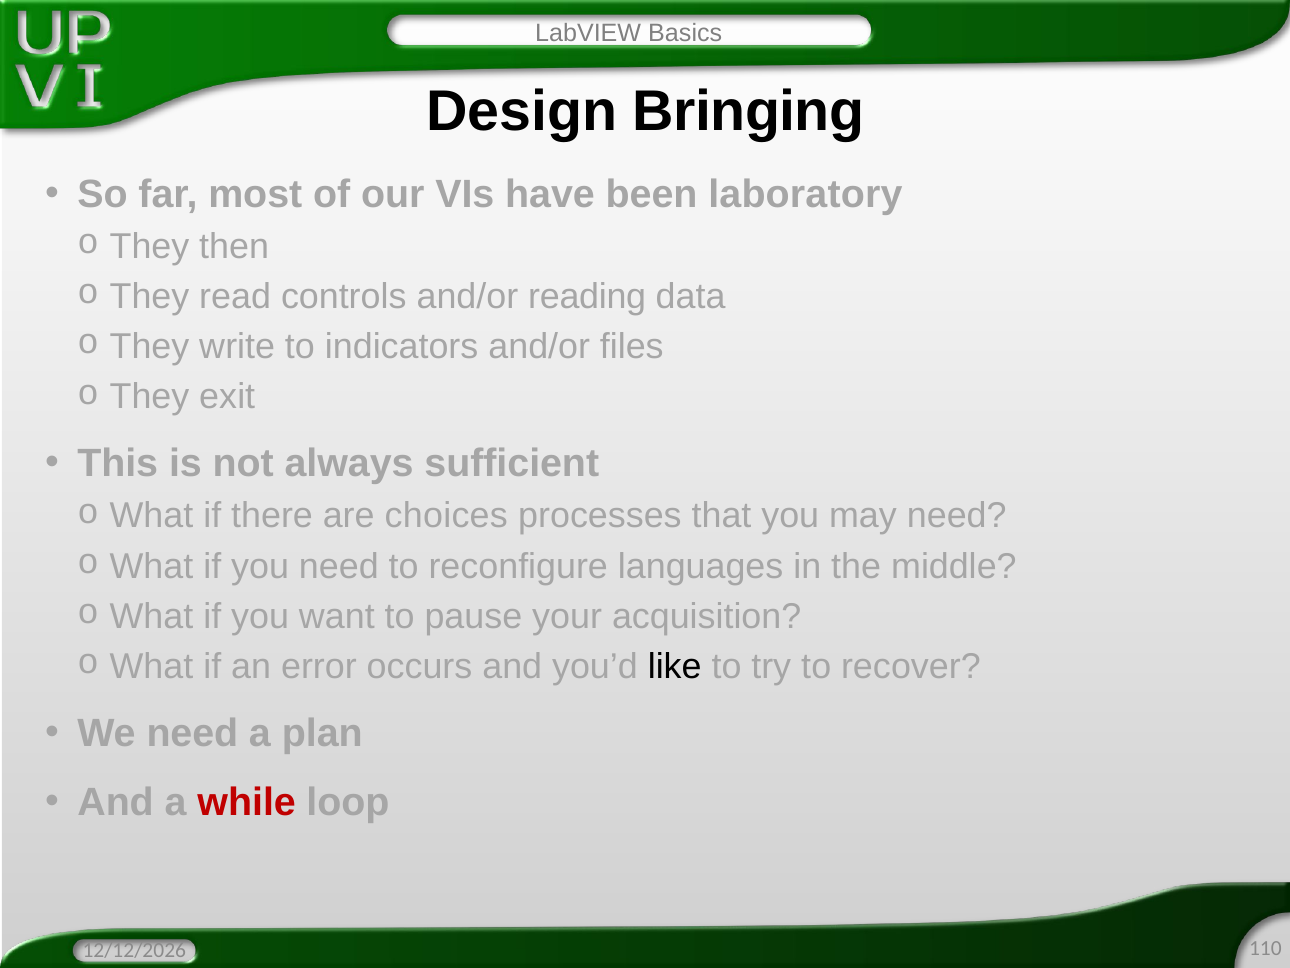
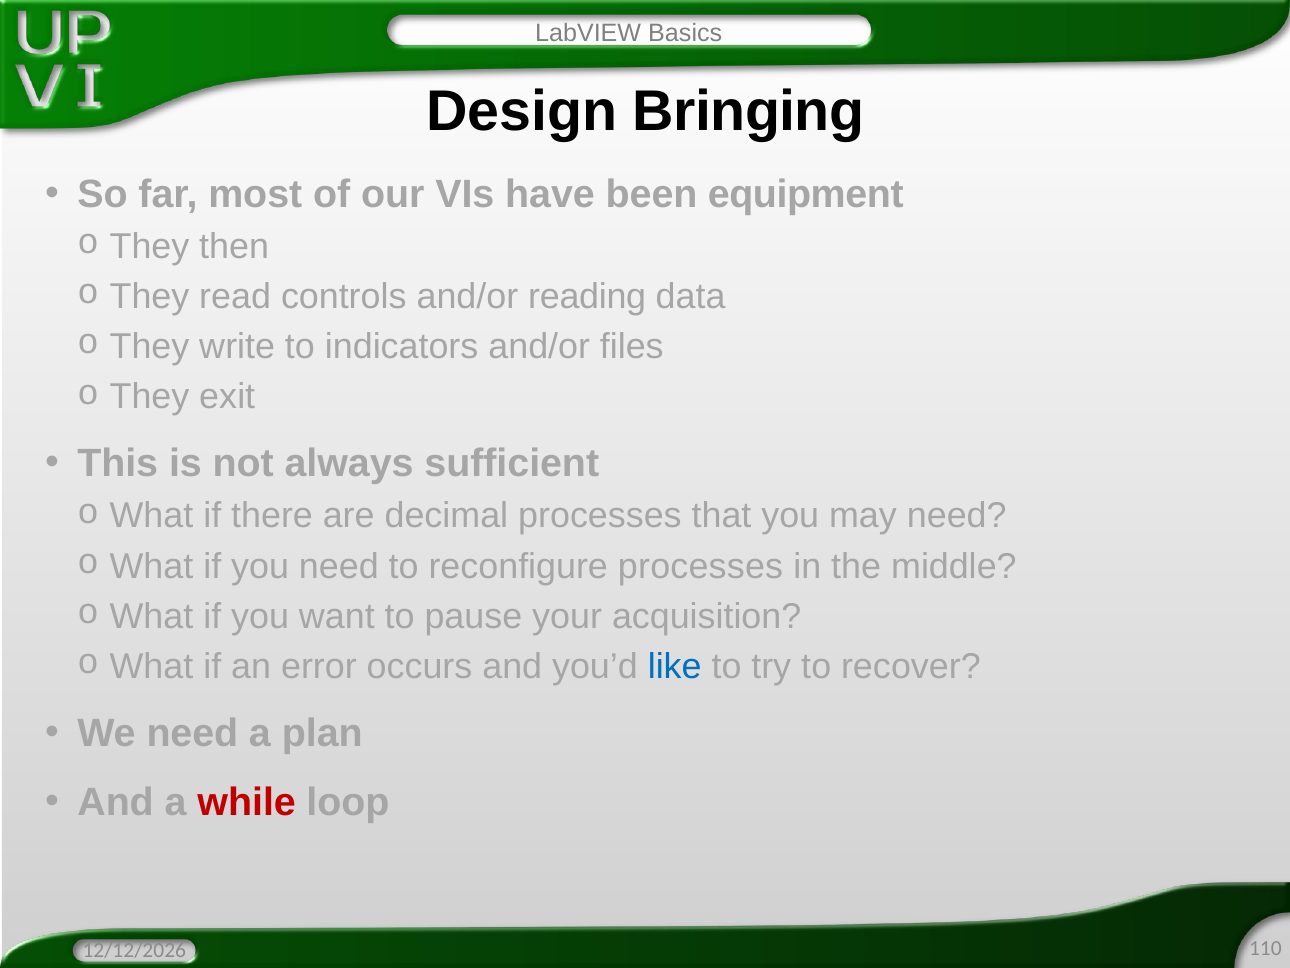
laboratory: laboratory -> equipment
choices: choices -> decimal
reconfigure languages: languages -> processes
like colour: black -> blue
